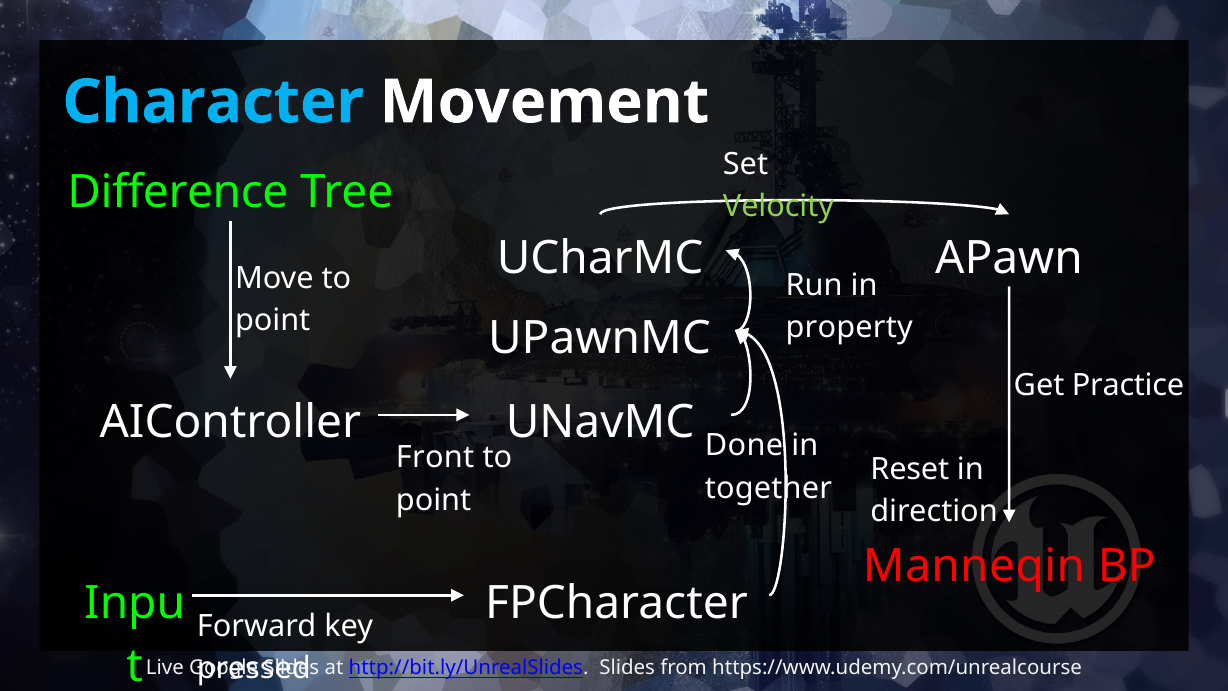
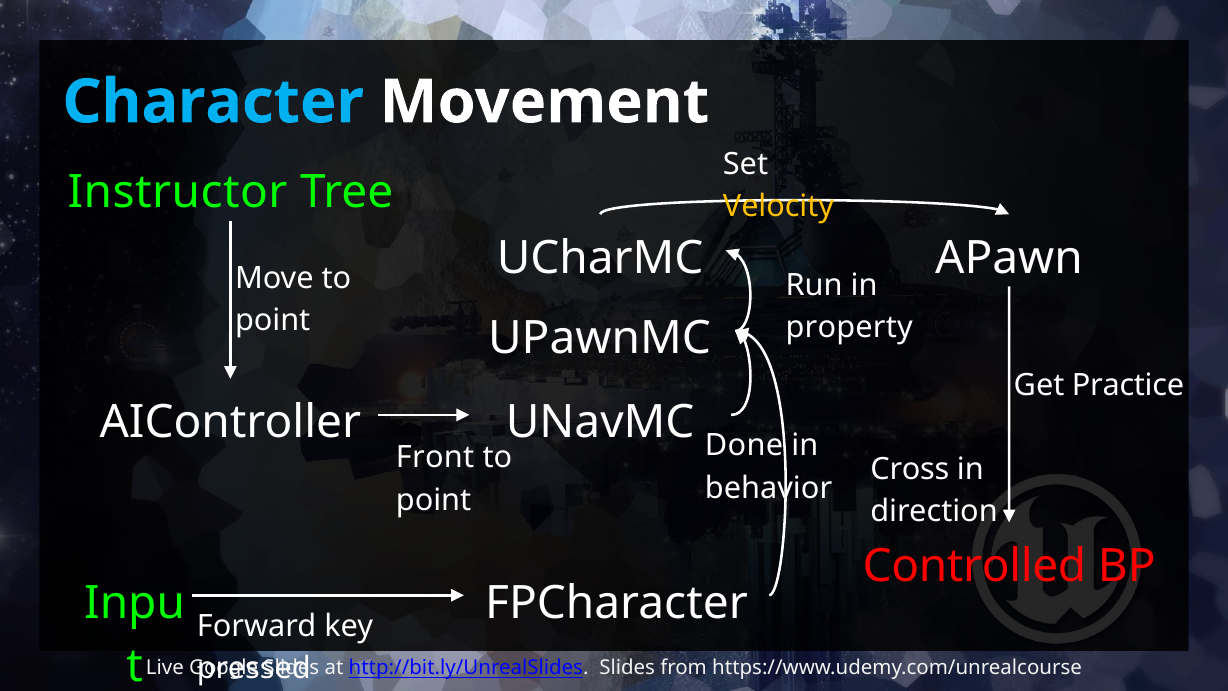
Difference: Difference -> Instructor
Velocity colour: light green -> yellow
Reset: Reset -> Cross
together: together -> behavior
Manneqin: Manneqin -> Controlled
